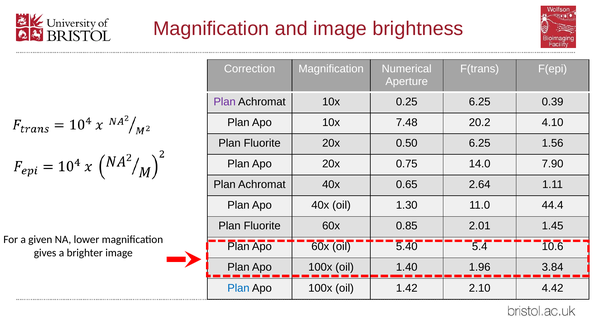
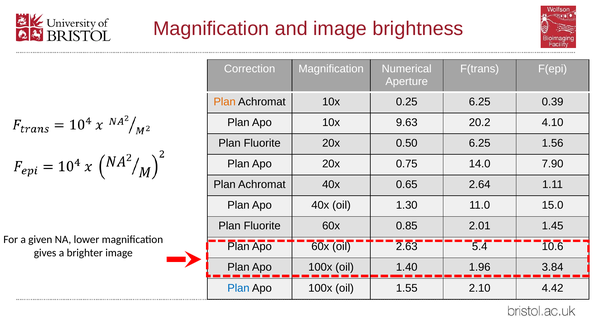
Plan at (225, 102) colour: purple -> orange
7.48: 7.48 -> 9.63
44.4: 44.4 -> 15.0
5.40: 5.40 -> 2.63
1.42: 1.42 -> 1.55
